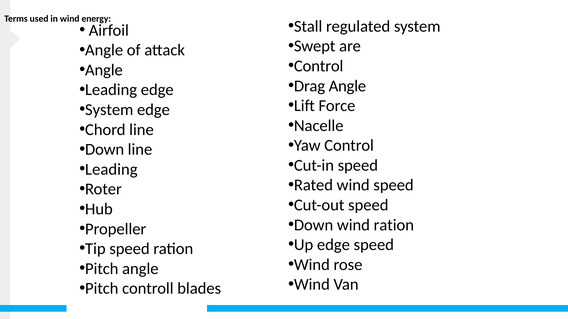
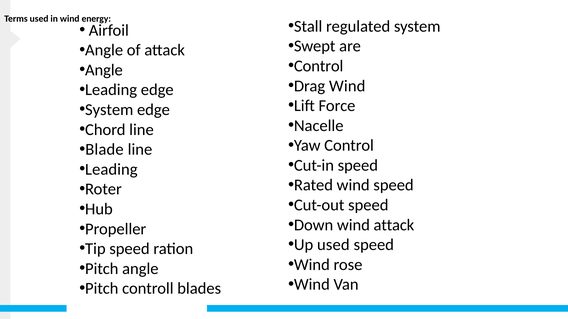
Drag Angle: Angle -> Wind
Down at (105, 150): Down -> Blade
wind ration: ration -> attack
Up edge: edge -> used
